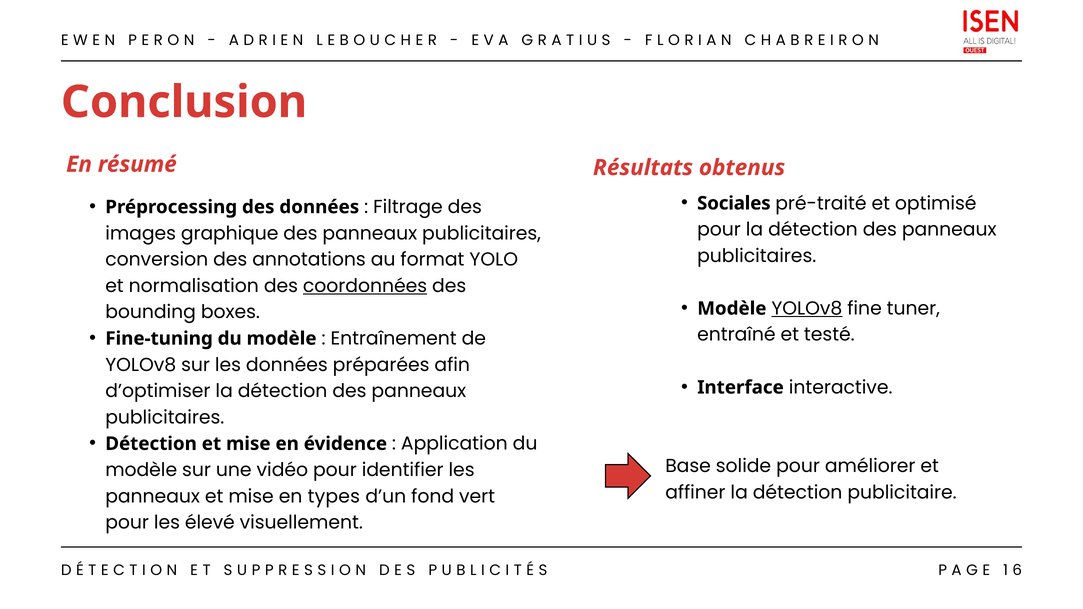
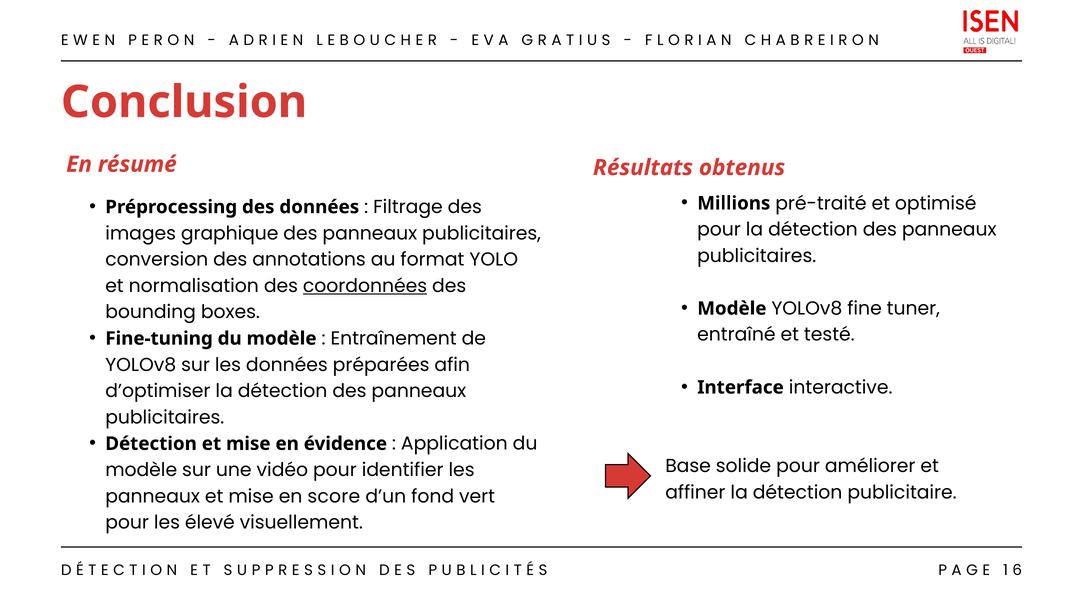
Sociales: Sociales -> Millions
YOLOv8 at (807, 309) underline: present -> none
types: types -> score
